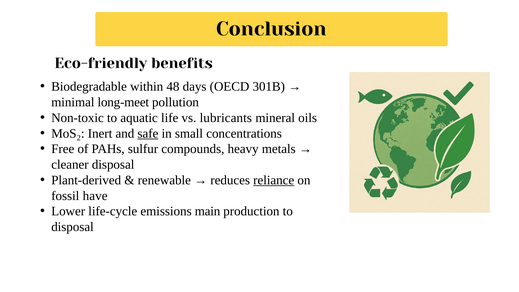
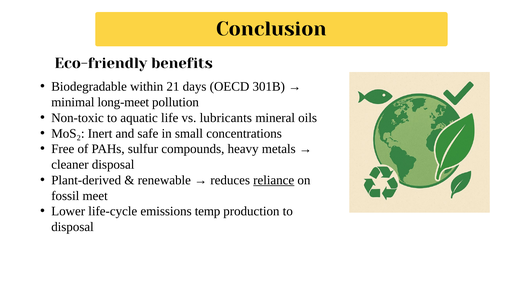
48: 48 -> 21
safe underline: present -> none
have: have -> meet
main: main -> temp
